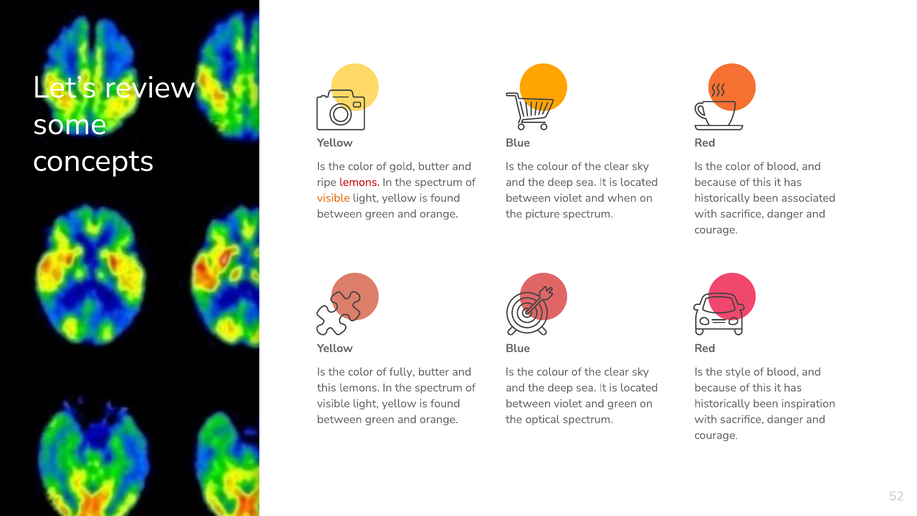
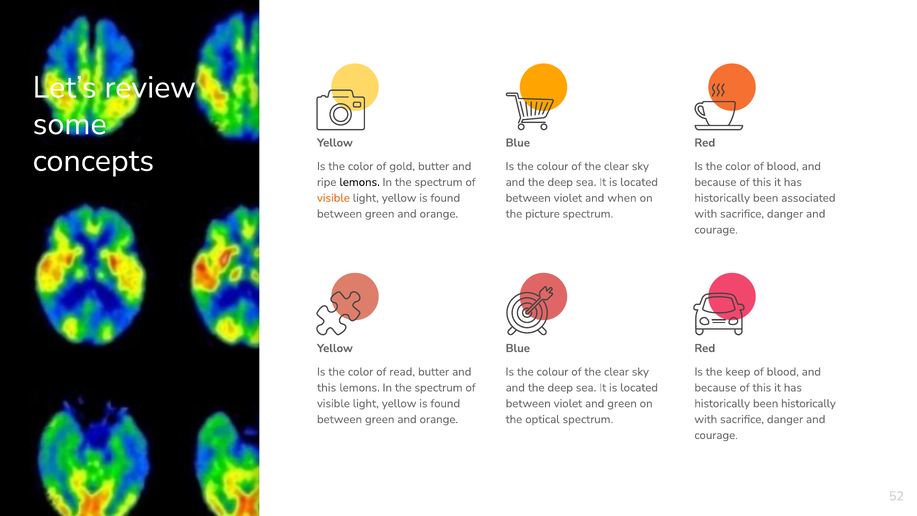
lemons at (360, 182) colour: red -> black
fully: fully -> read
style: style -> keep
been inspiration: inspiration -> historically
